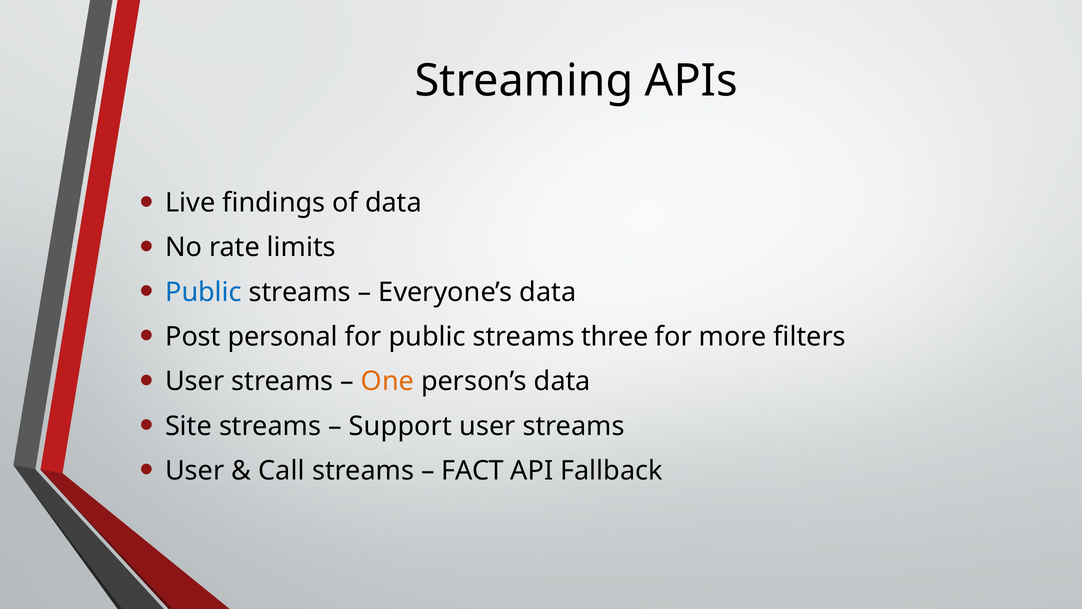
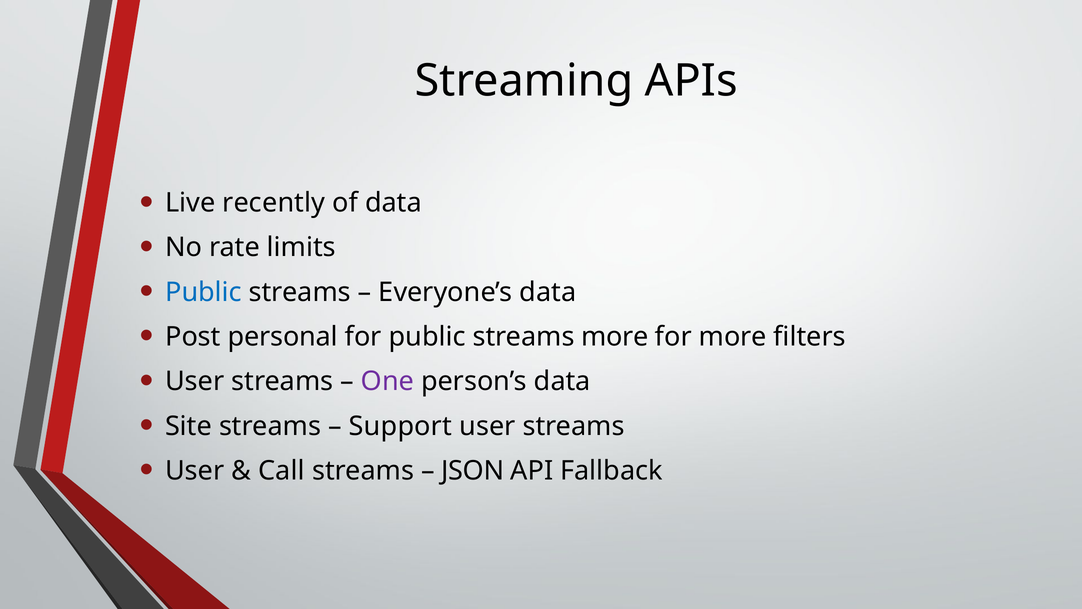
findings: findings -> recently
streams three: three -> more
One colour: orange -> purple
FACT: FACT -> JSON
